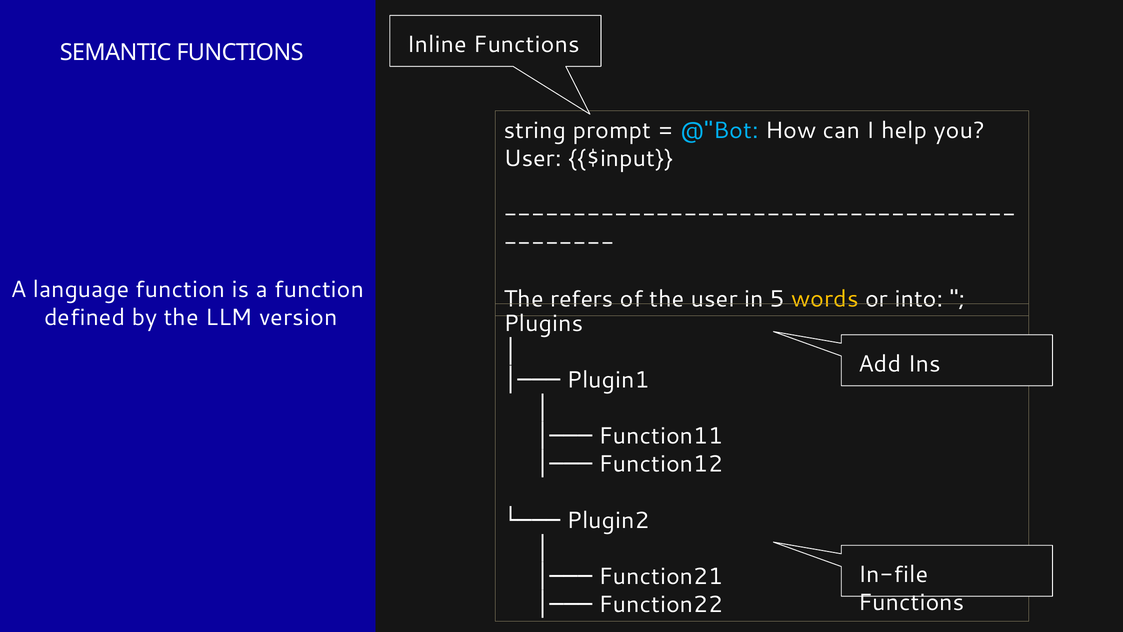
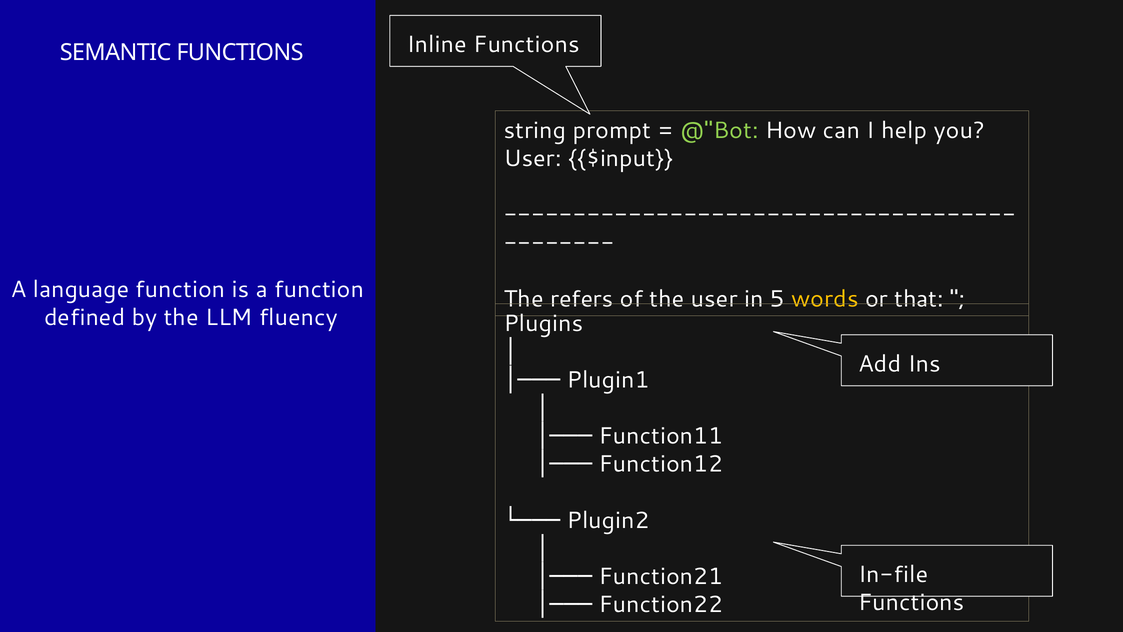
@"Bot colour: light blue -> light green
into: into -> that
version: version -> fluency
